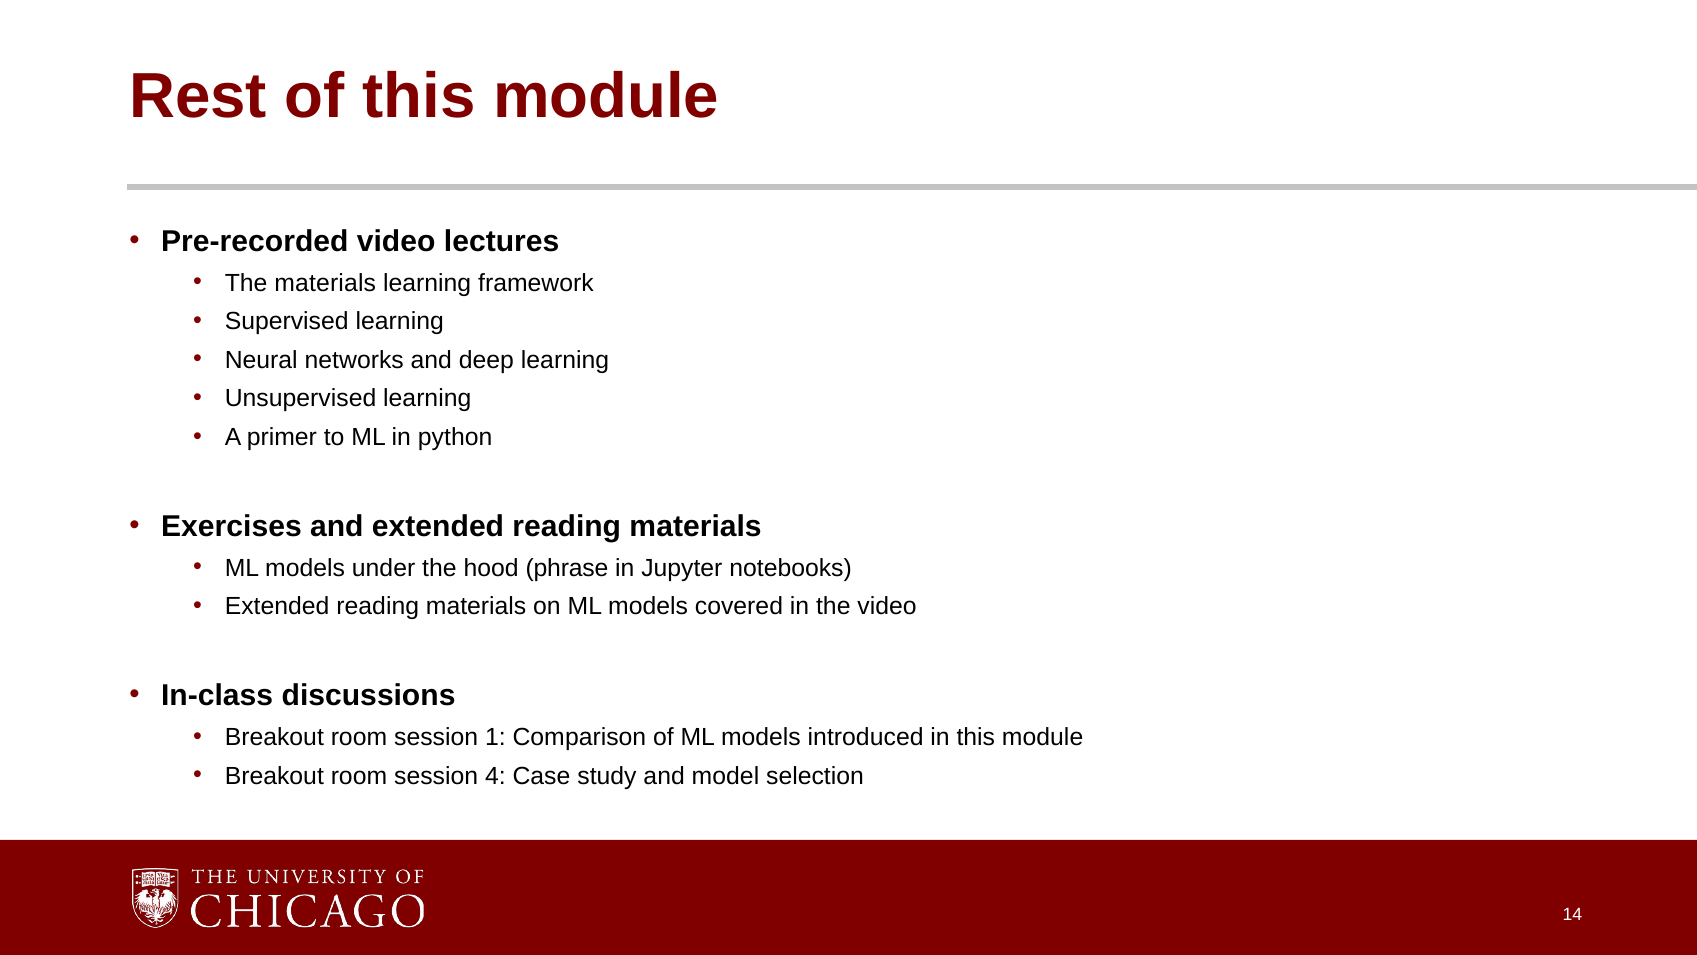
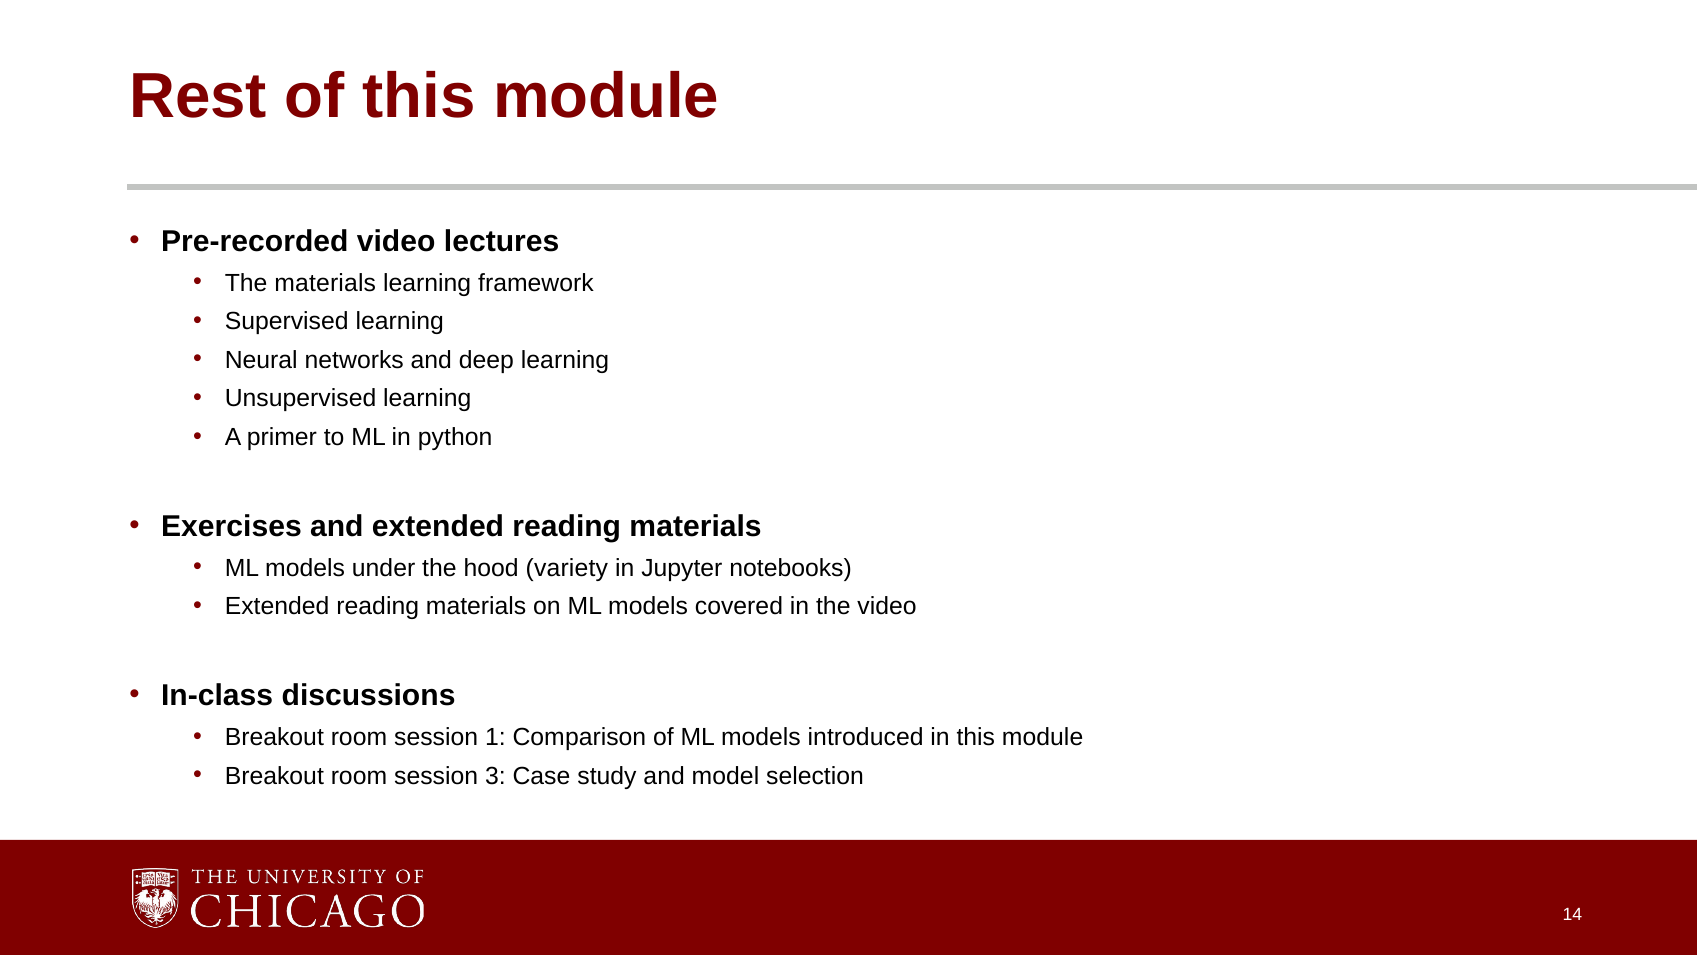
phrase: phrase -> variety
4: 4 -> 3
